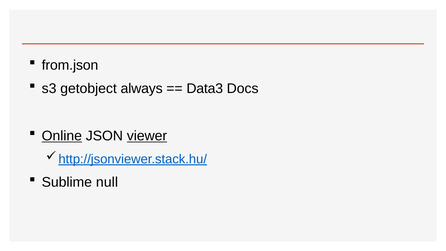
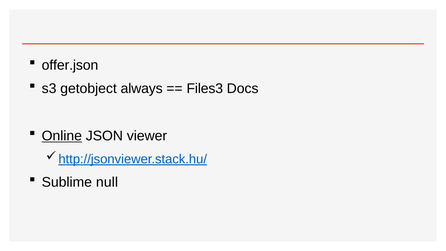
from.json: from.json -> offer.json
Data3: Data3 -> Files3
viewer underline: present -> none
